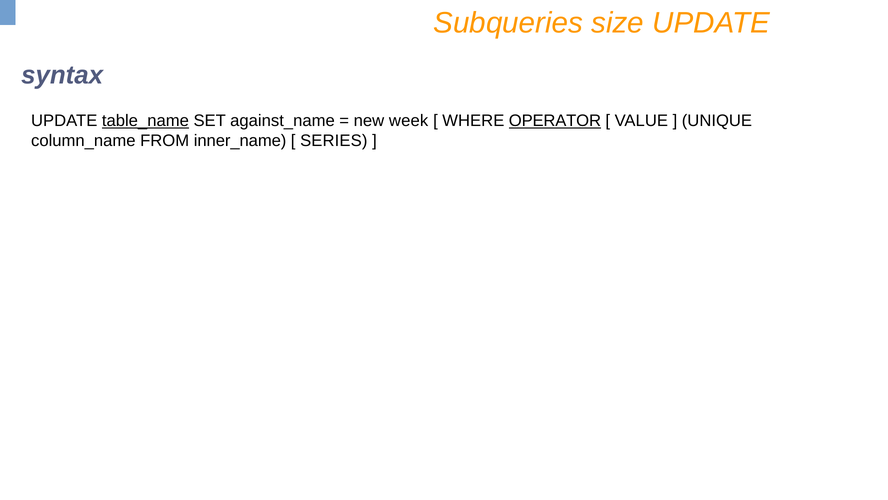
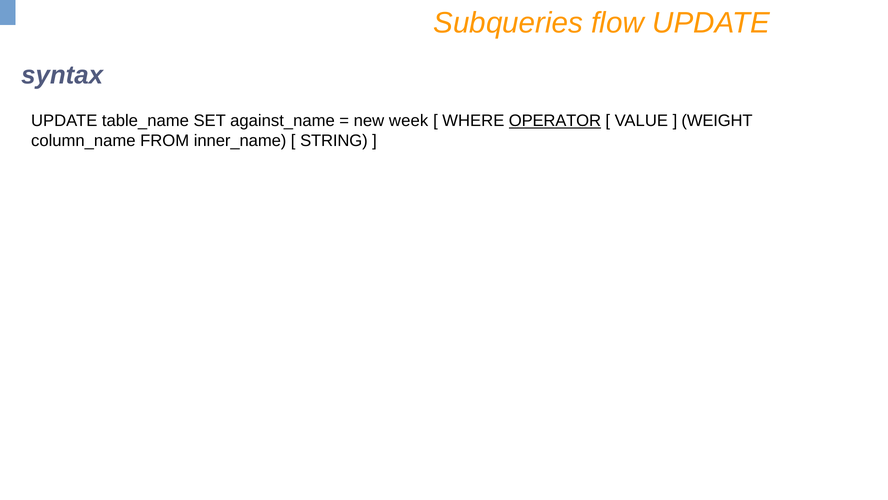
size: size -> flow
table_name underline: present -> none
UNIQUE: UNIQUE -> WEIGHT
SERIES: SERIES -> STRING
